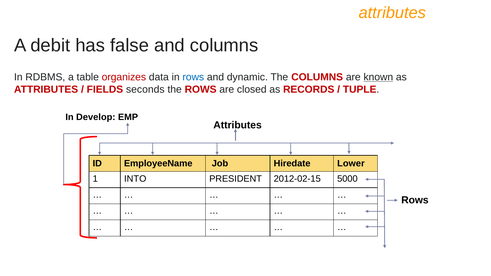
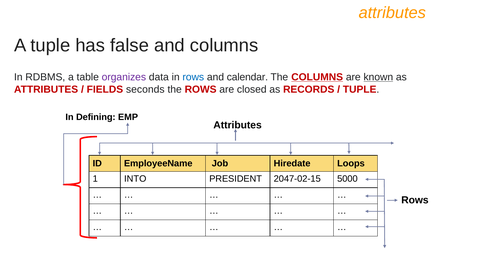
A debit: debit -> tuple
organizes colour: red -> purple
dynamic: dynamic -> calendar
COLUMNS at (317, 77) underline: none -> present
Develop: Develop -> Defining
Lower: Lower -> Loops
2012-02-15: 2012-02-15 -> 2047-02-15
